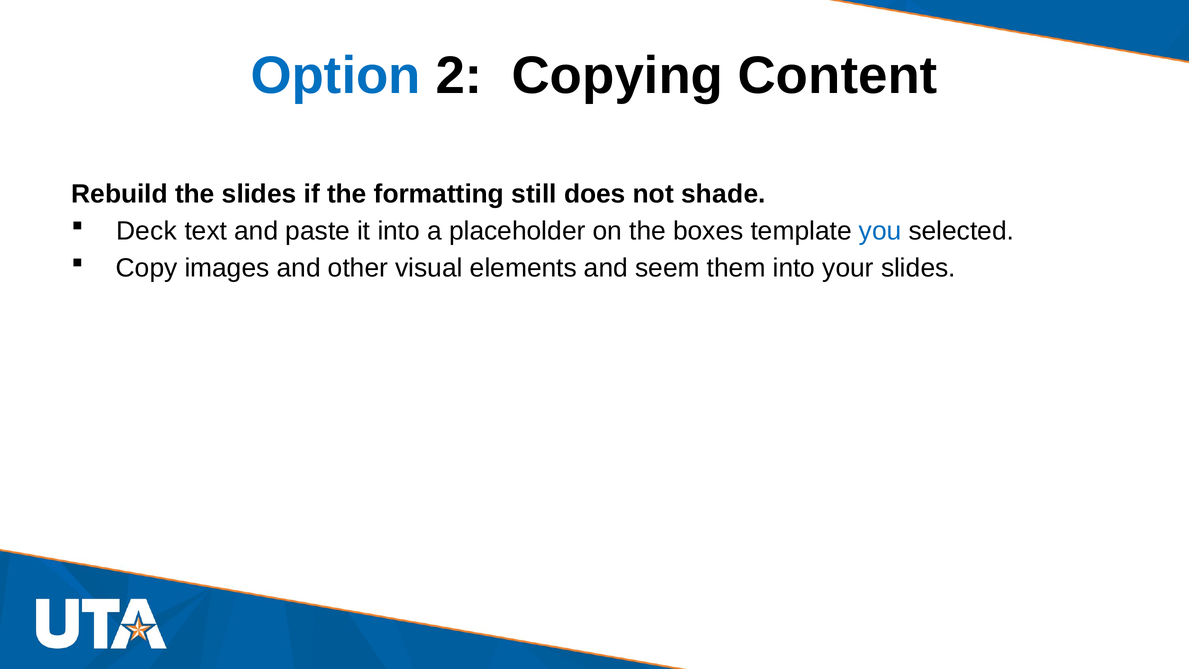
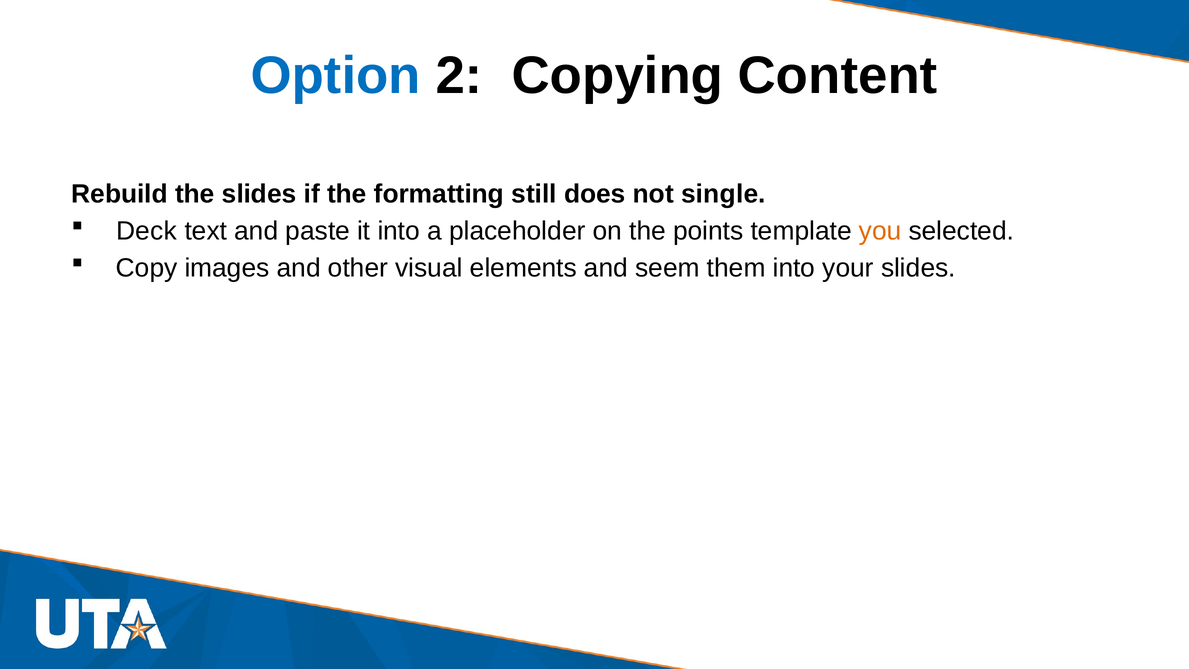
shade: shade -> single
boxes: boxes -> points
you colour: blue -> orange
